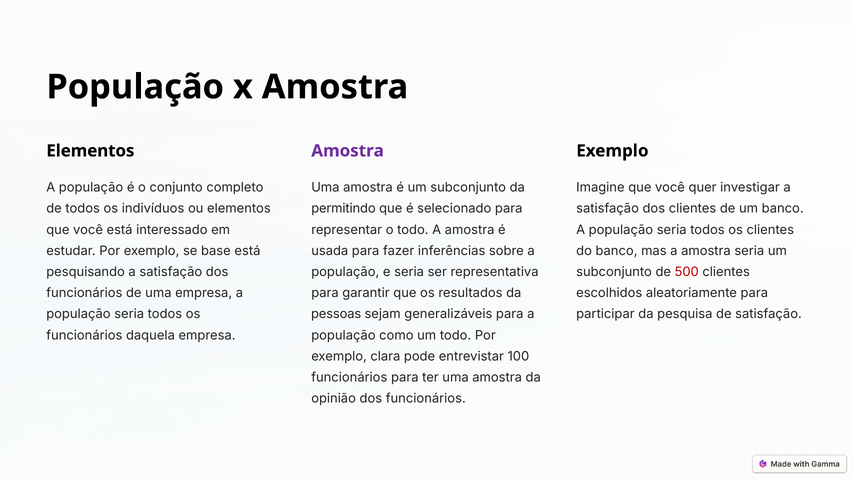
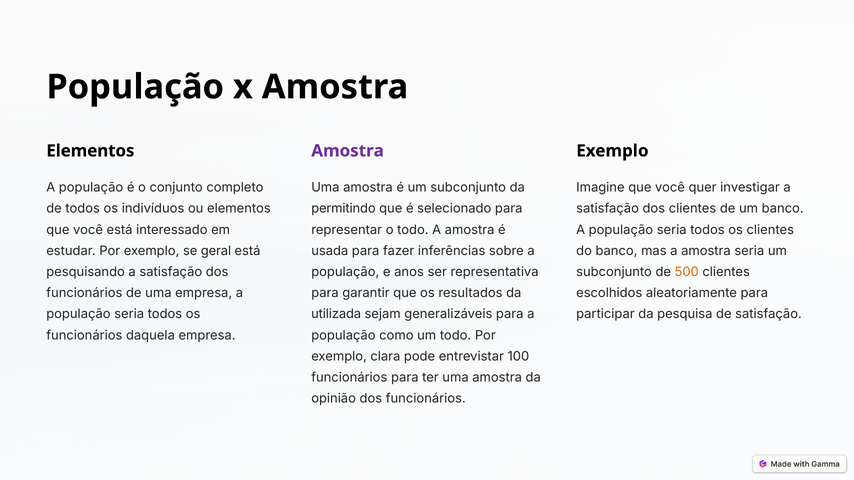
base: base -> geral
e seria: seria -> anos
500 colour: red -> orange
pessoas: pessoas -> utilizada
